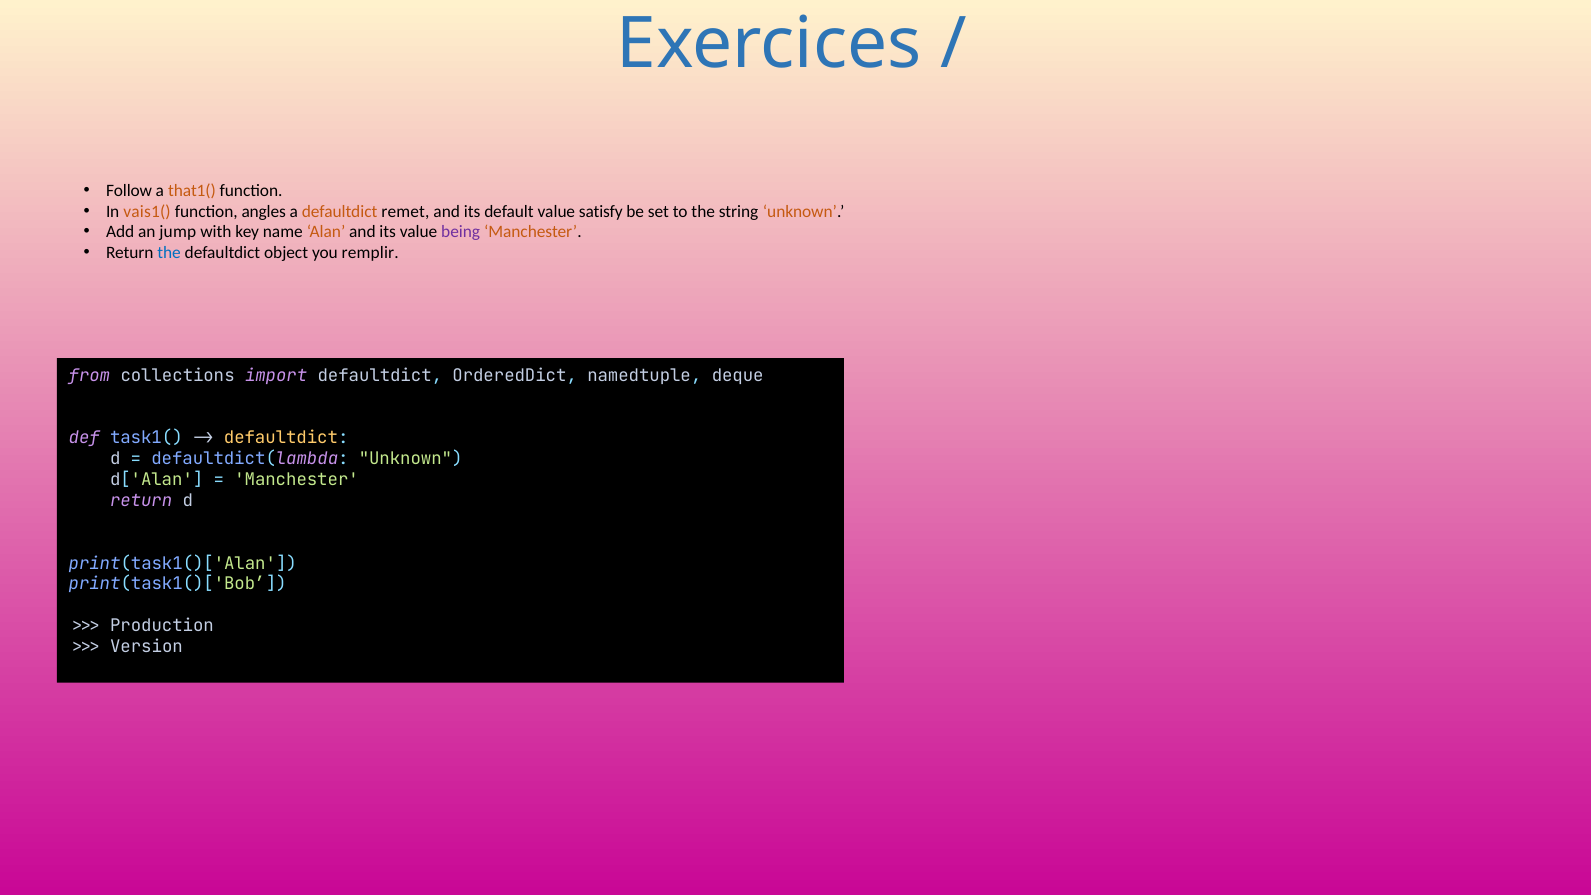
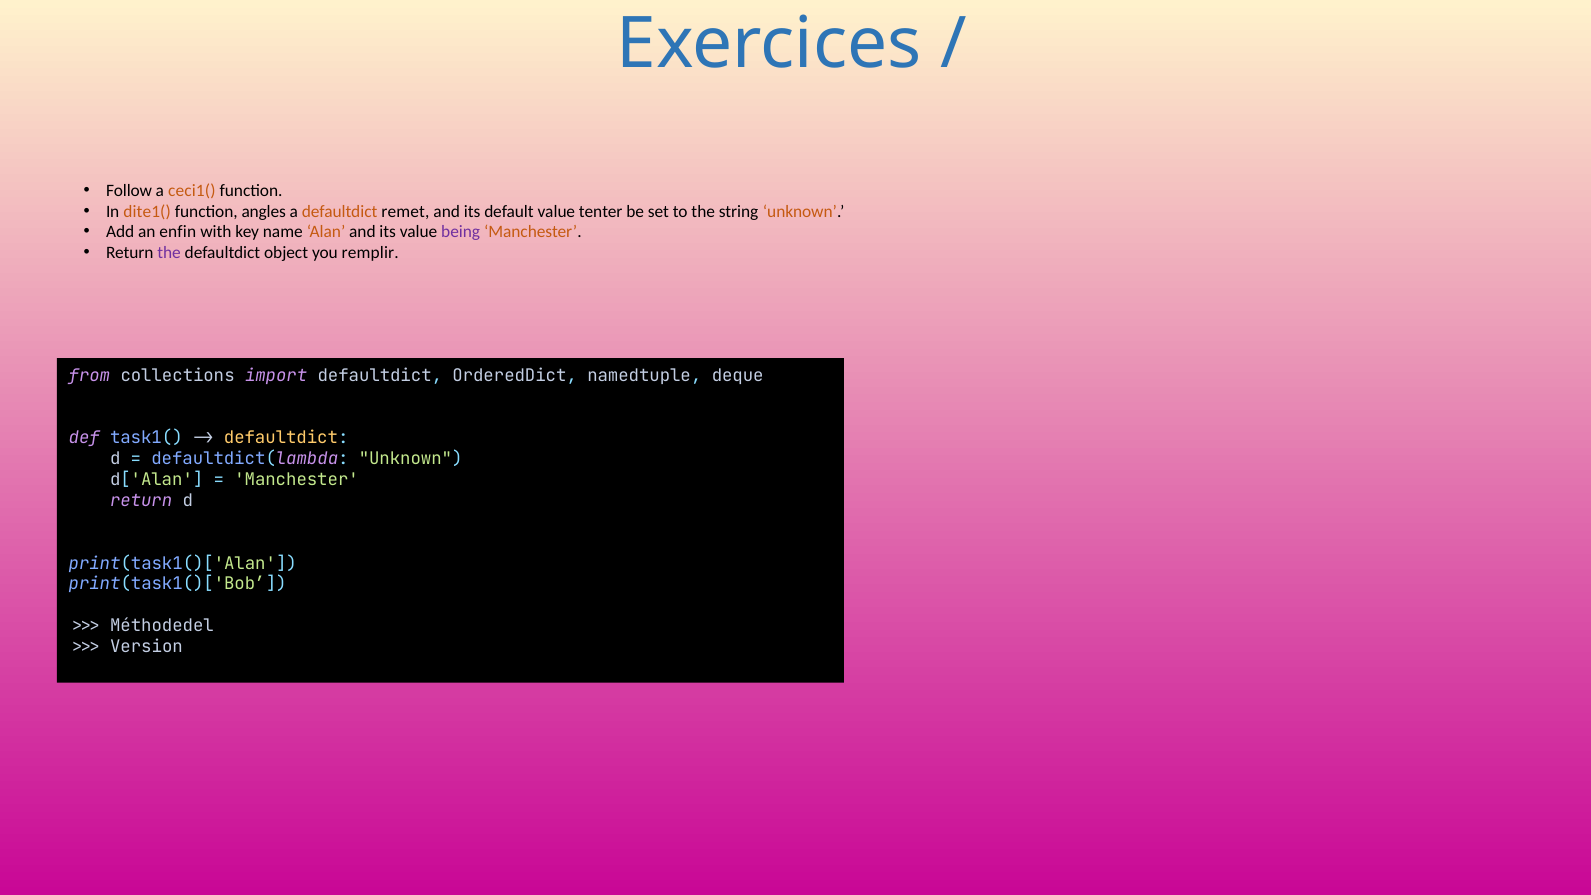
that1(: that1( -> ceci1(
vais1(: vais1( -> dite1(
satisfy: satisfy -> tenter
jump: jump -> enfin
the at (169, 253) colour: blue -> purple
Production: Production -> Méthodedel
